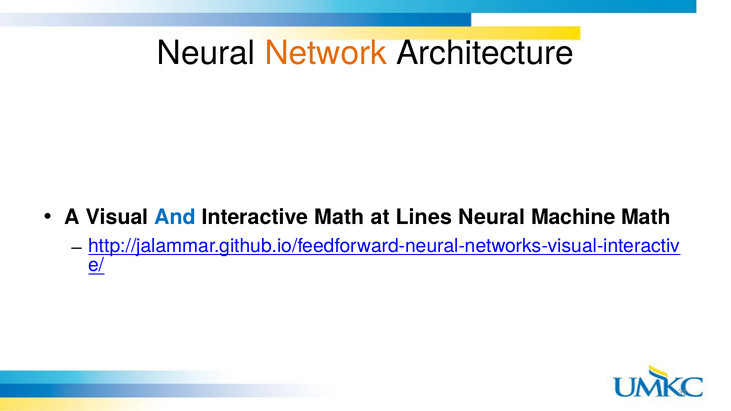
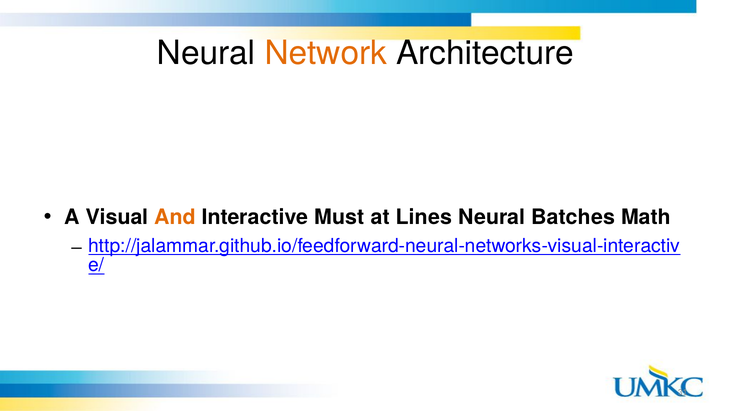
And colour: blue -> orange
Interactive Math: Math -> Must
Machine: Machine -> Batches
